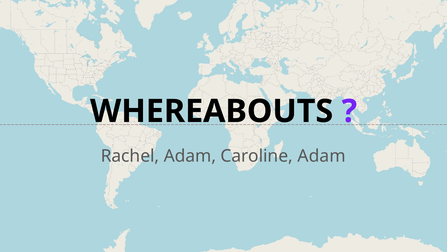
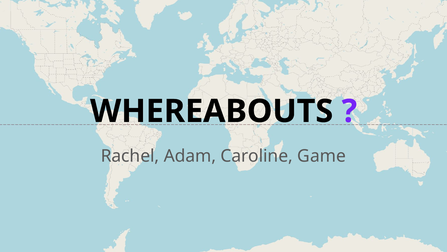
Caroline Adam: Adam -> Game
